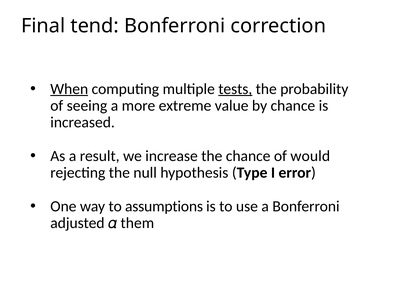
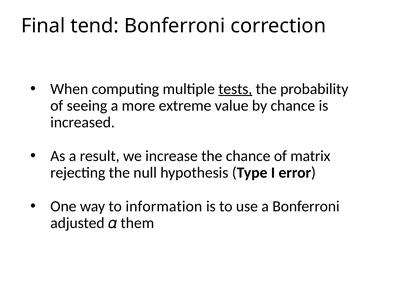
When underline: present -> none
would: would -> matrix
assumptions: assumptions -> information
